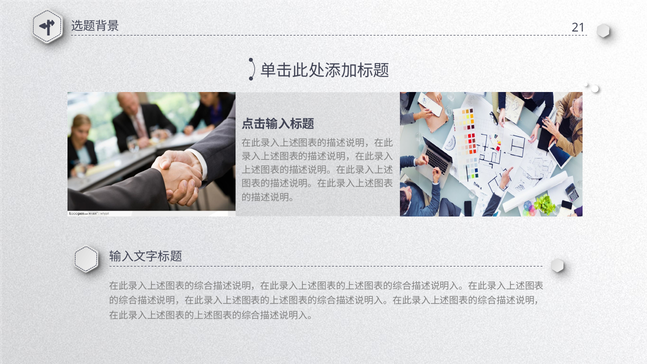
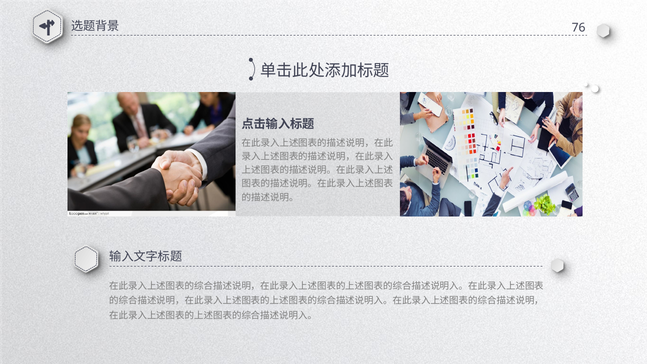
21: 21 -> 76
